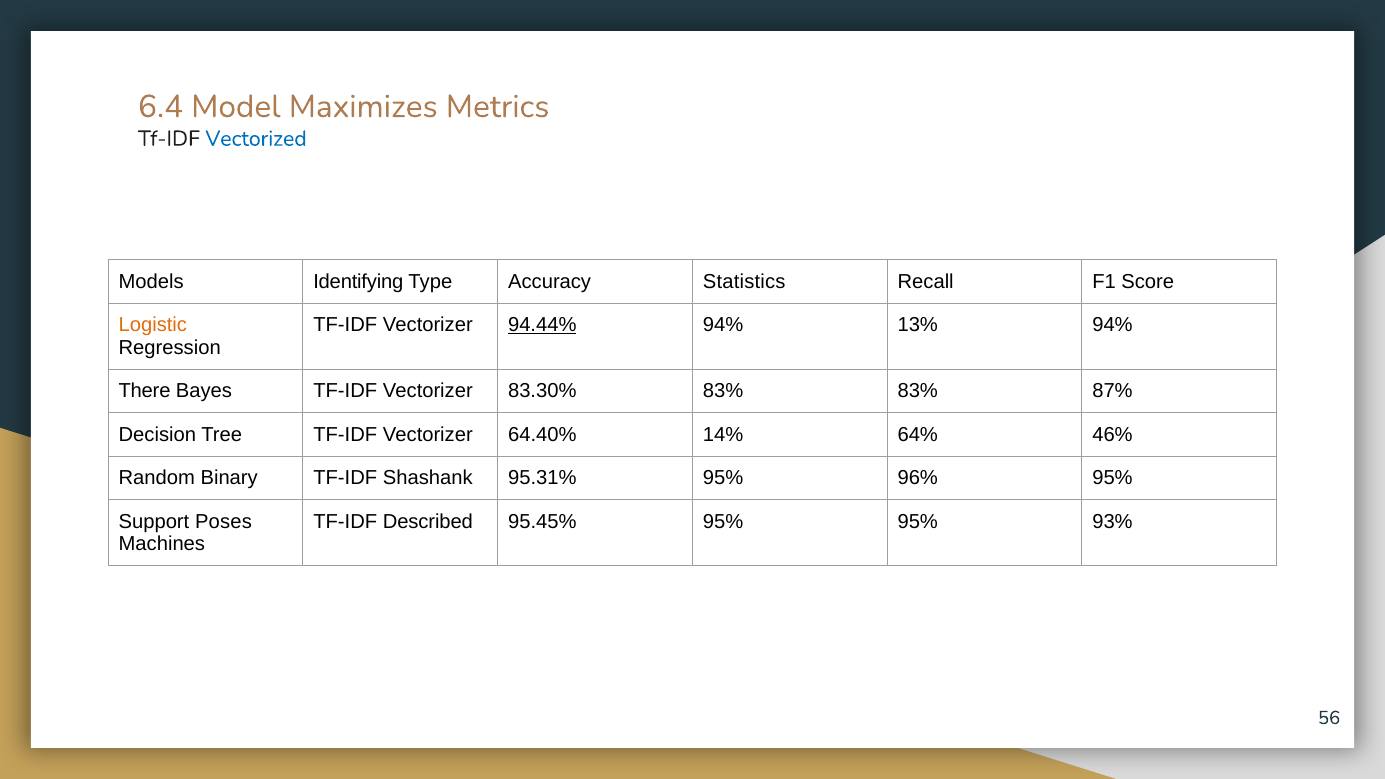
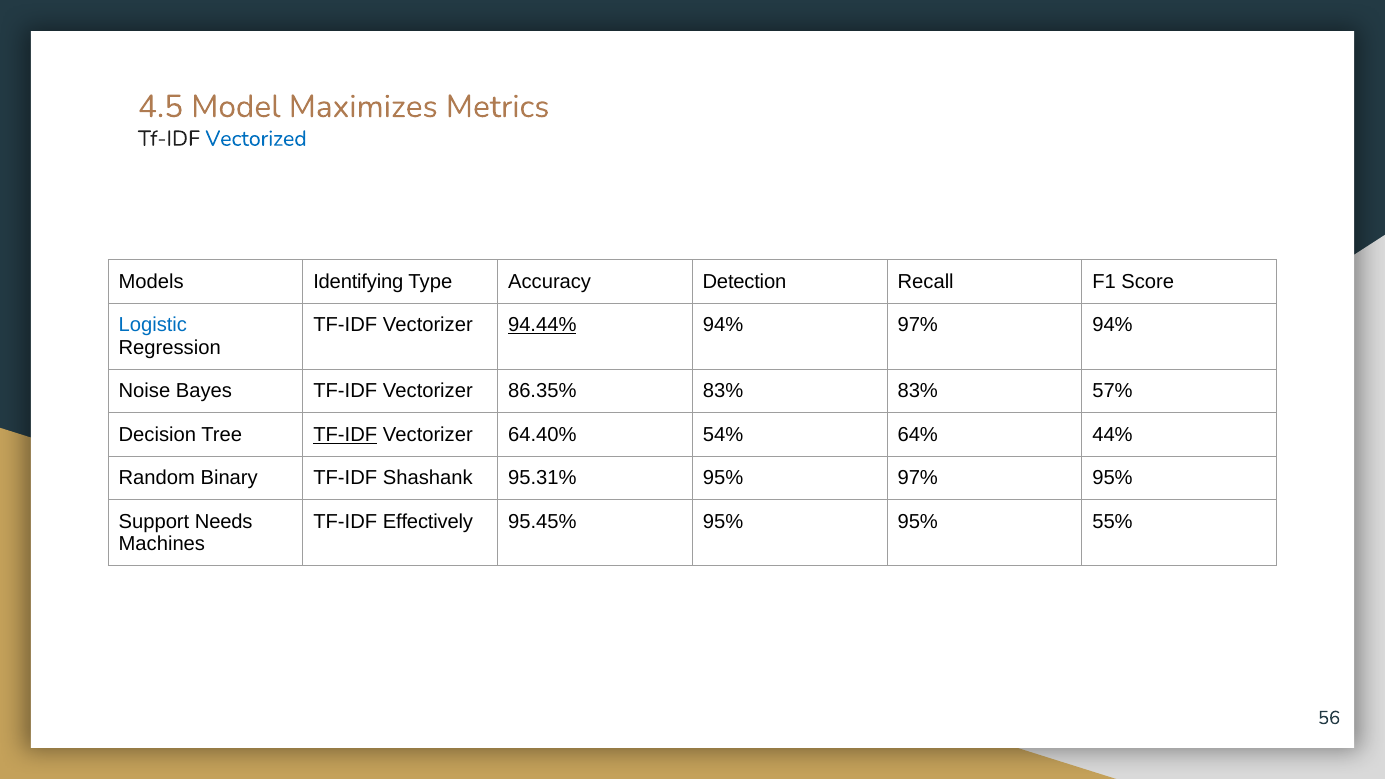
6.4: 6.4 -> 4.5
Statistics: Statistics -> Detection
Logistic colour: orange -> blue
94% 13%: 13% -> 97%
There: There -> Noise
83.30%: 83.30% -> 86.35%
87%: 87% -> 57%
TF-IDF at (345, 435) underline: none -> present
14%: 14% -> 54%
46%: 46% -> 44%
95% 96%: 96% -> 97%
Poses: Poses -> Needs
Described: Described -> Effectively
93%: 93% -> 55%
